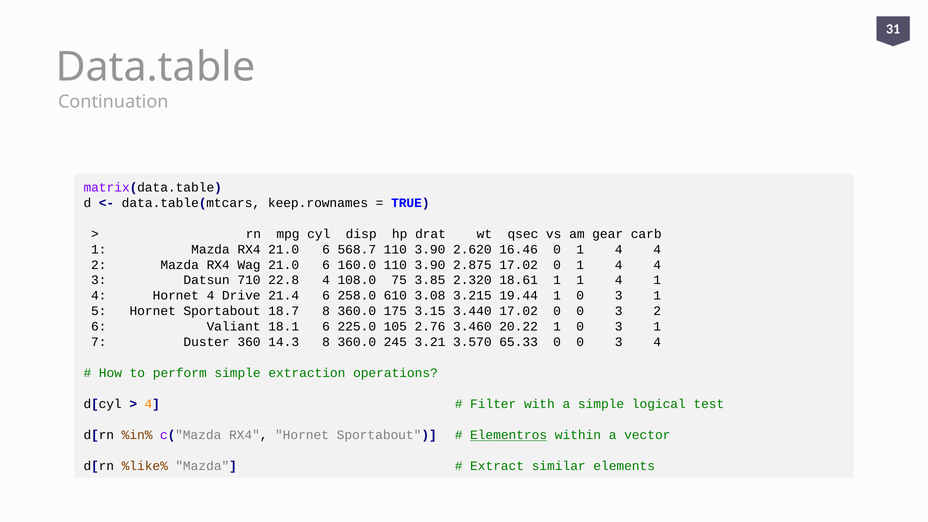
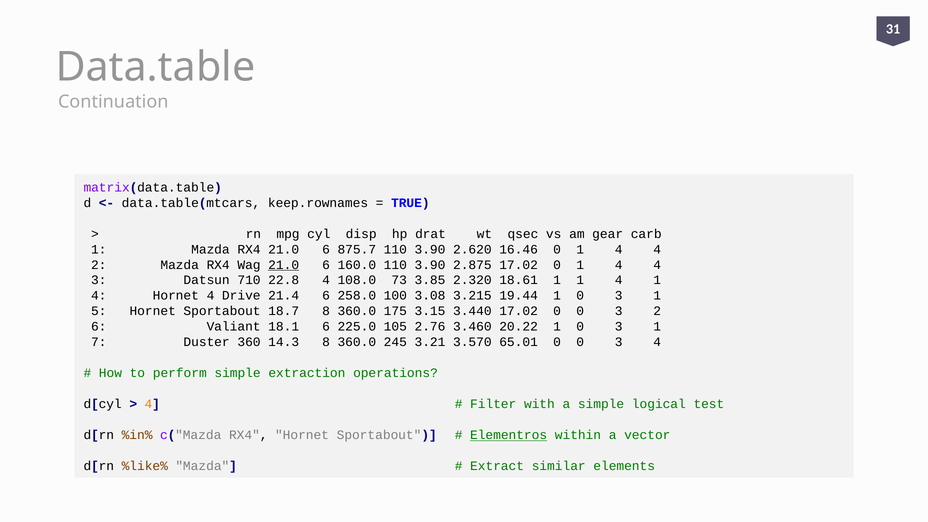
568.7: 568.7 -> 875.7
21.0 at (284, 265) underline: none -> present
75: 75 -> 73
610: 610 -> 100
65.33: 65.33 -> 65.01
